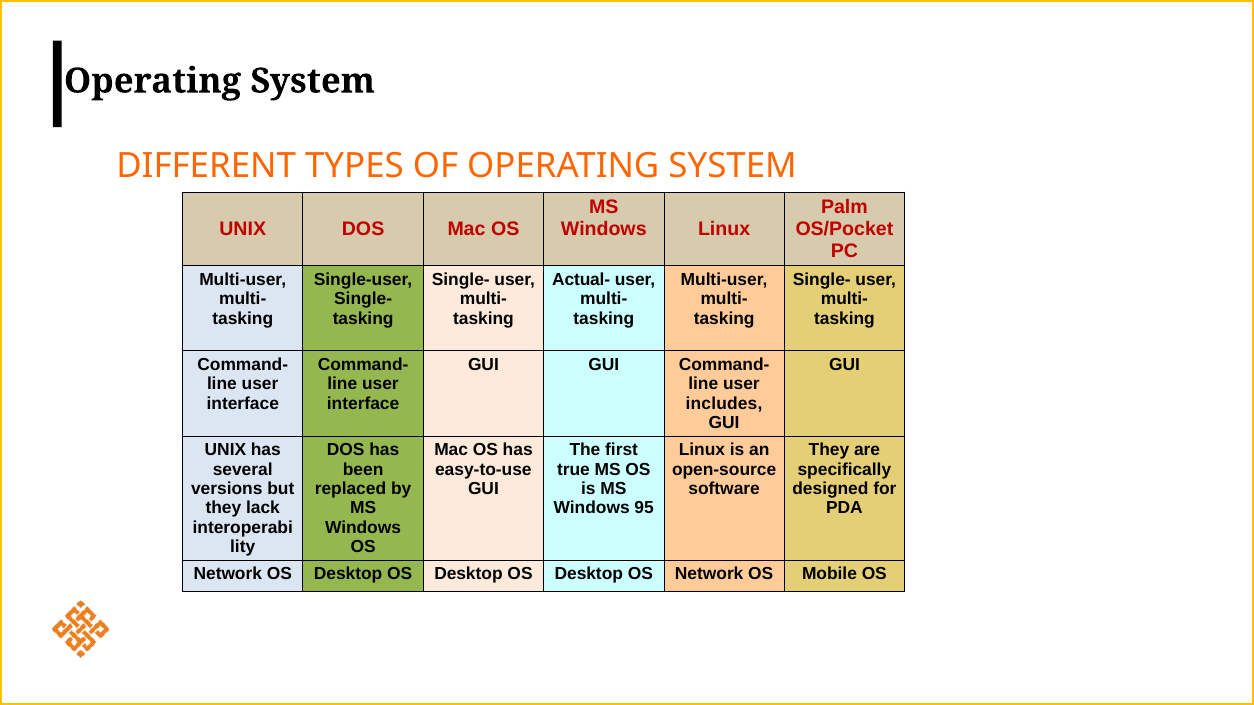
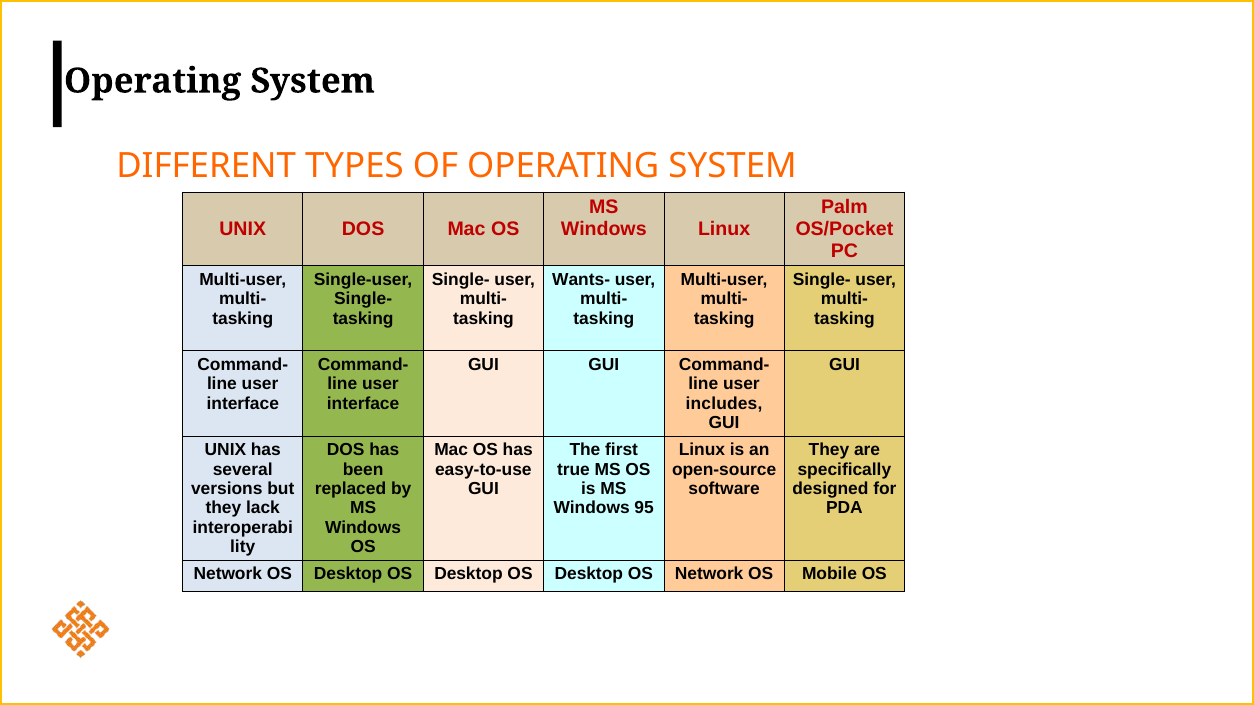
Actual-: Actual- -> Wants-
